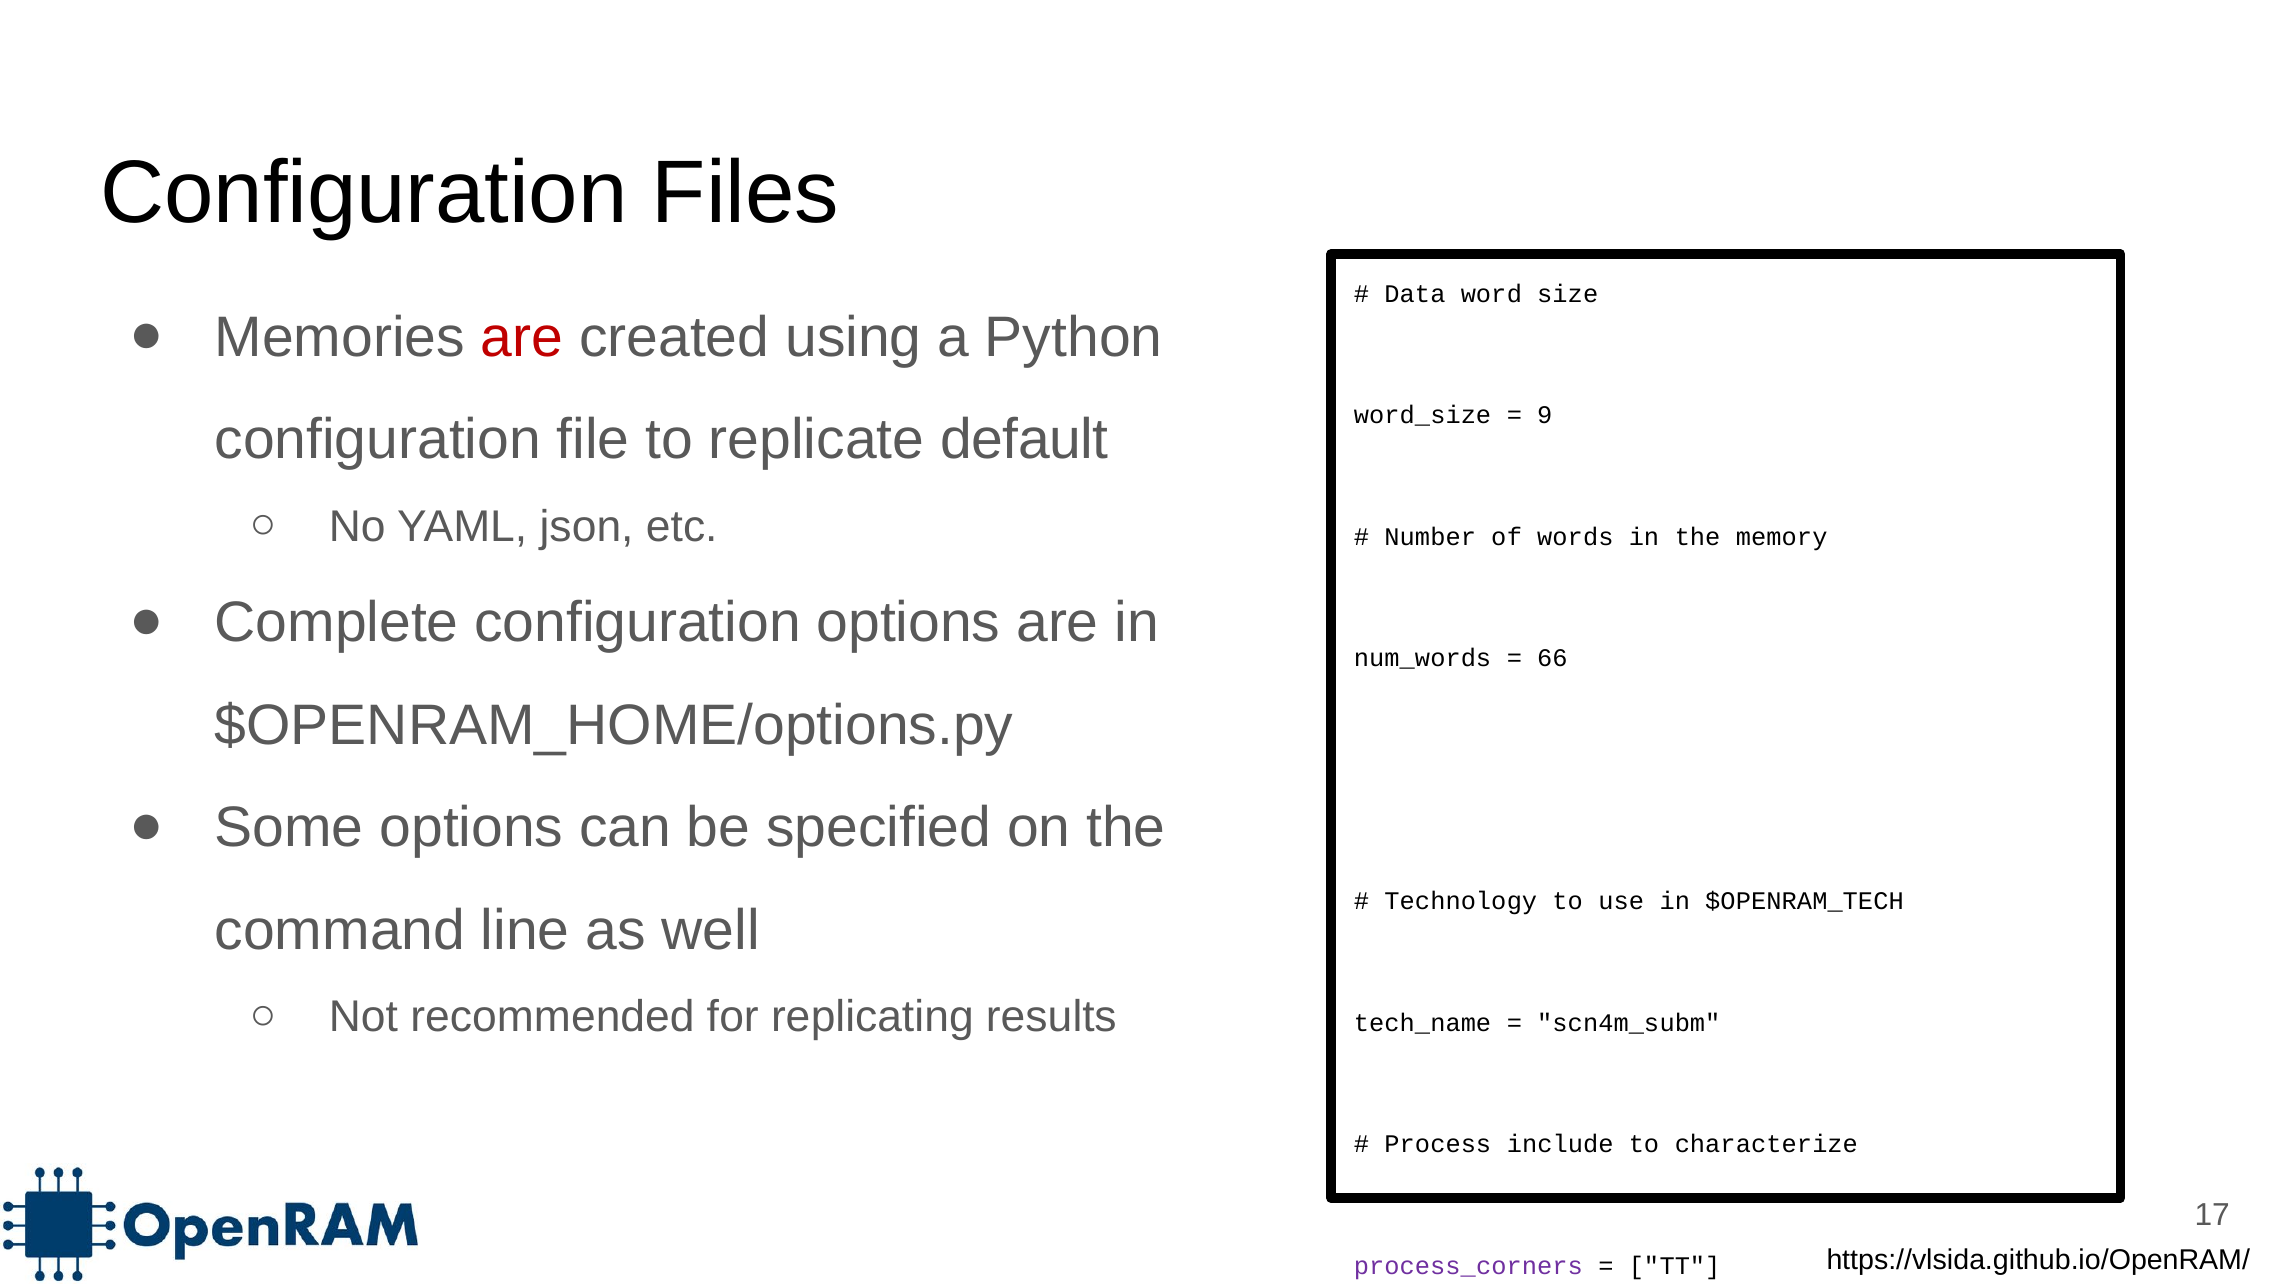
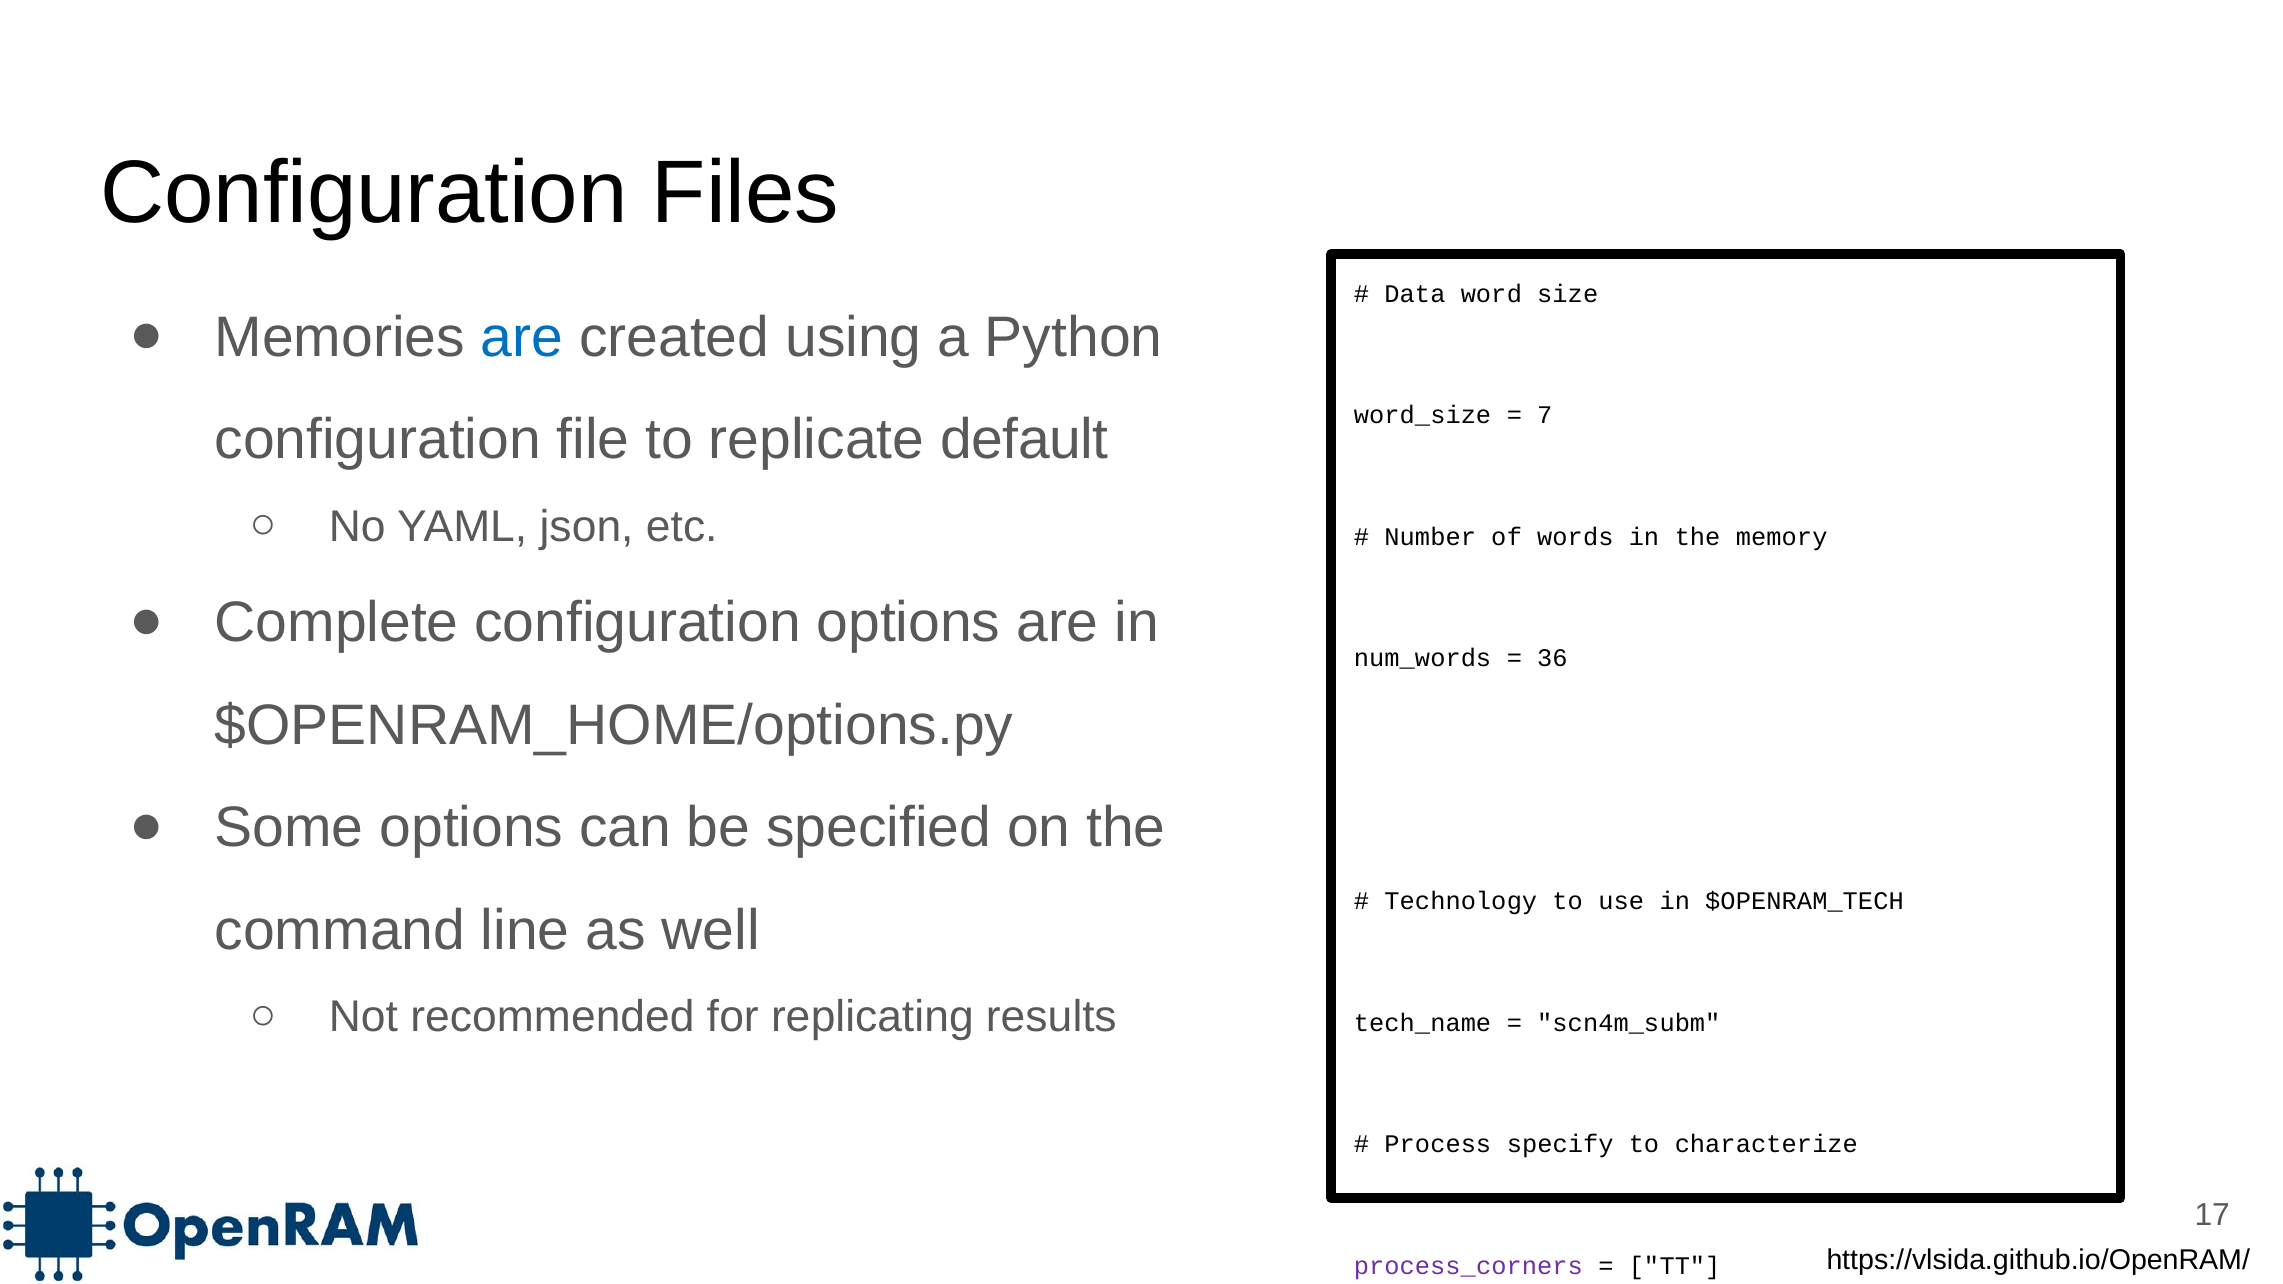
are at (522, 337) colour: red -> blue
9: 9 -> 7
66: 66 -> 36
include: include -> specify
